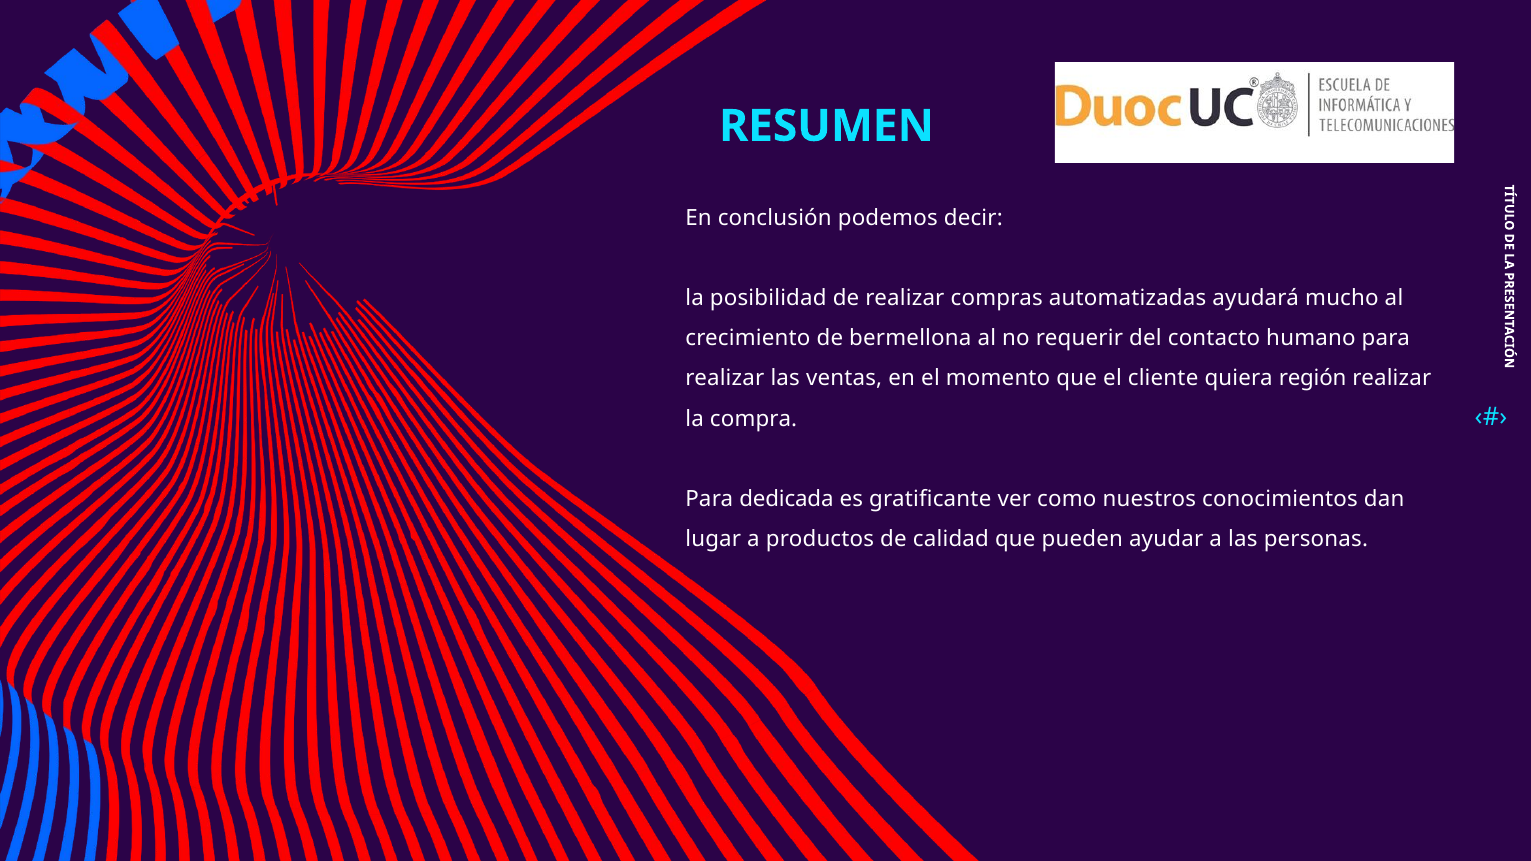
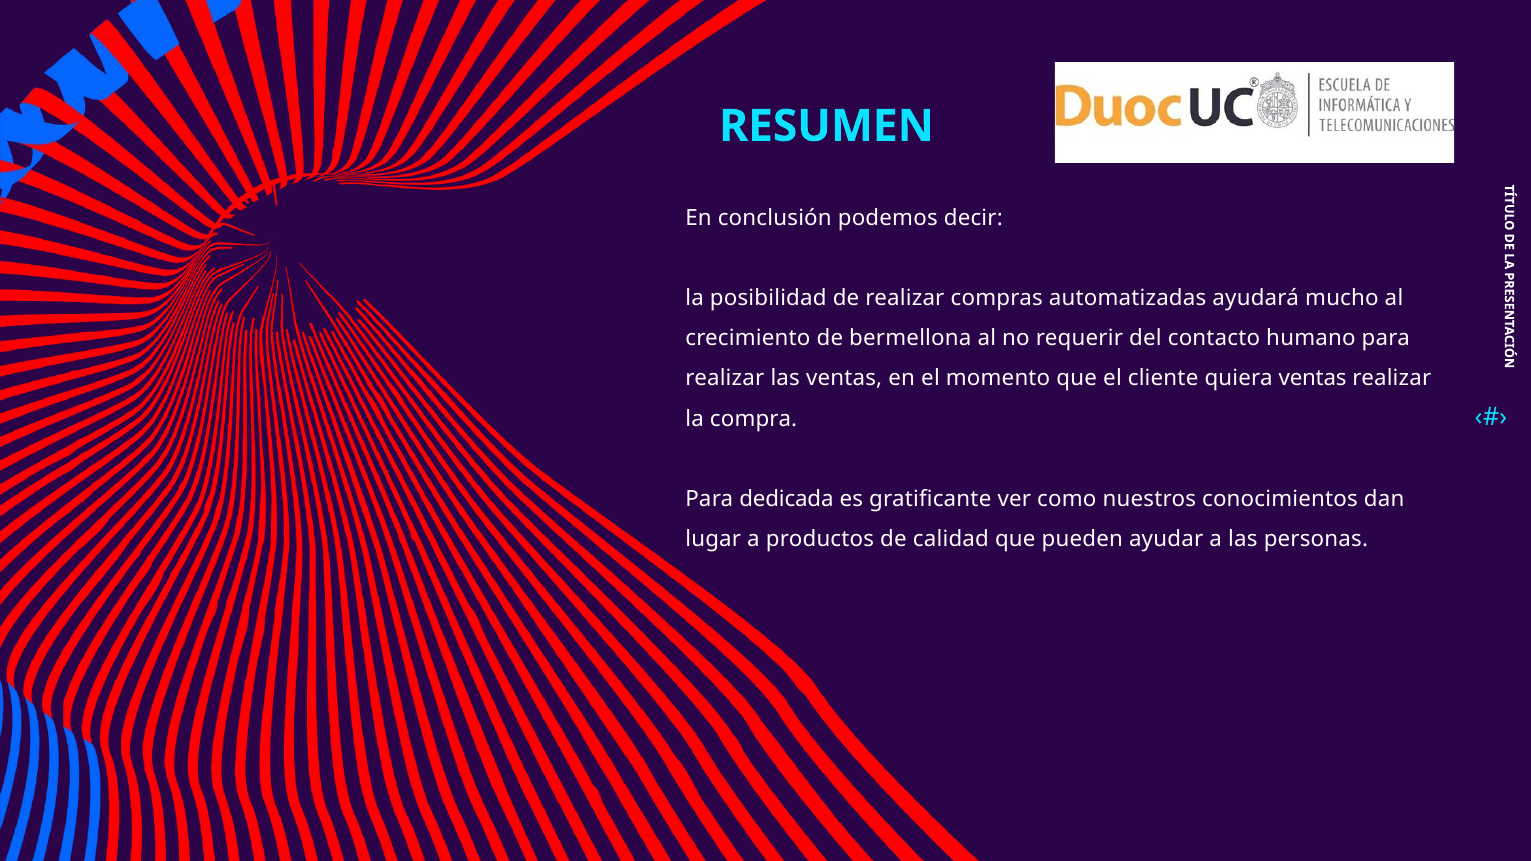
quiera región: región -> ventas
